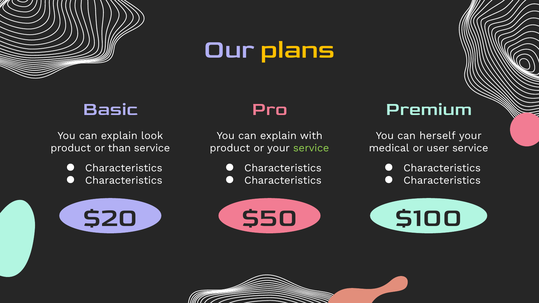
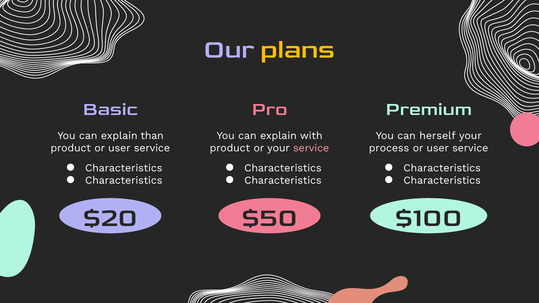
look: look -> than
product or than: than -> user
service at (311, 148) colour: light green -> pink
medical: medical -> process
